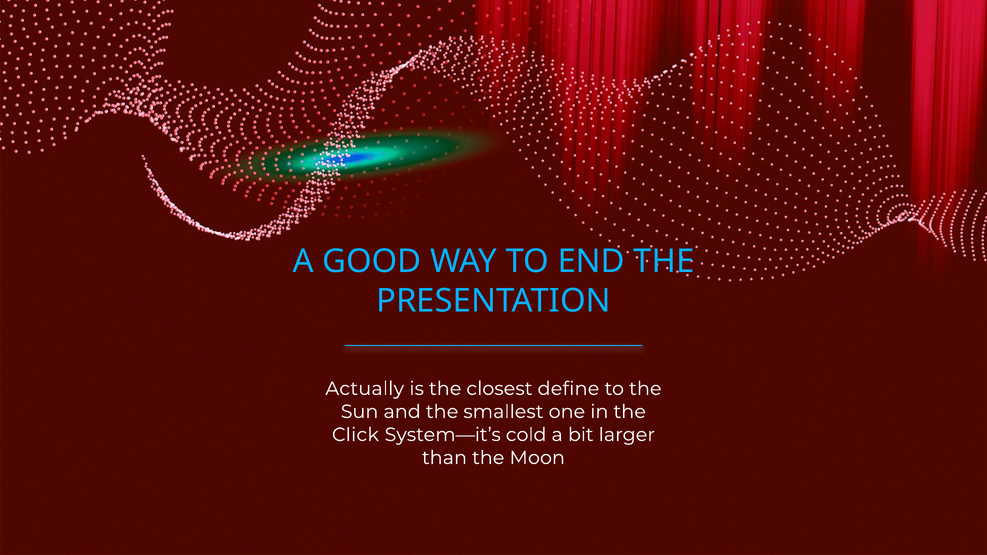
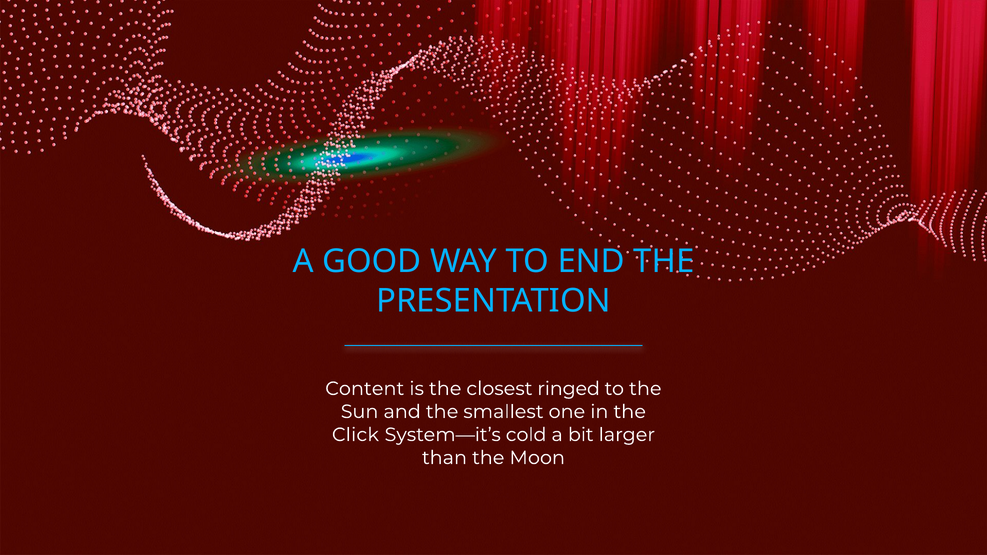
Actually: Actually -> Content
define: define -> ringed
